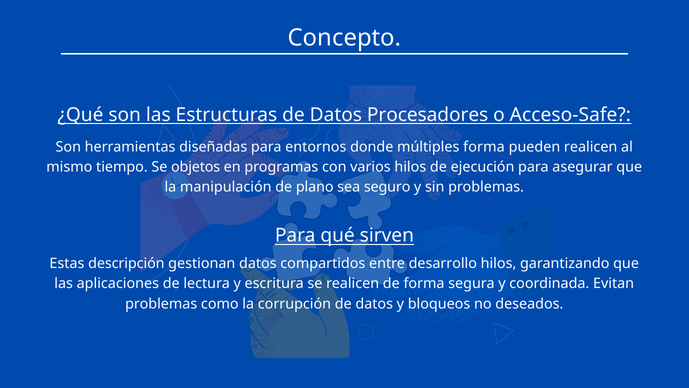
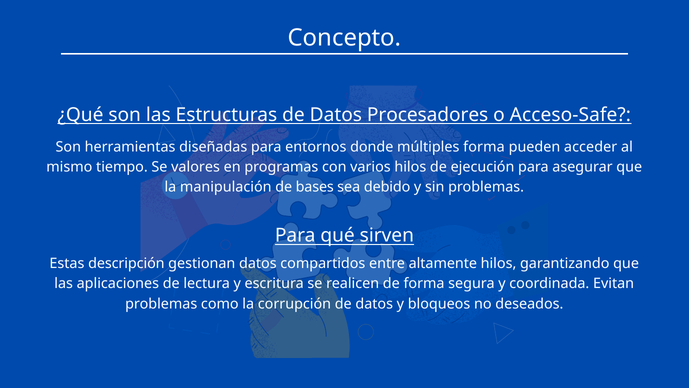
pueden realicen: realicen -> acceder
objetos: objetos -> valores
plano: plano -> bases
seguro: seguro -> debido
desarrollo: desarrollo -> altamente
